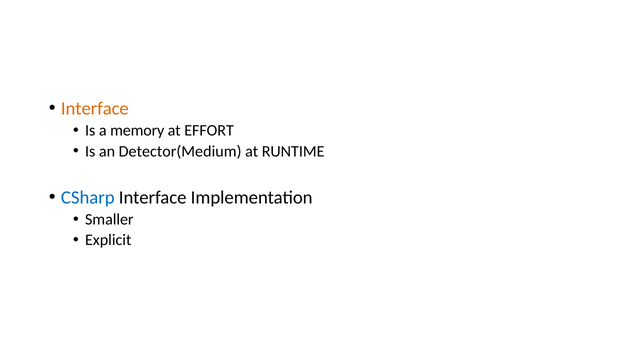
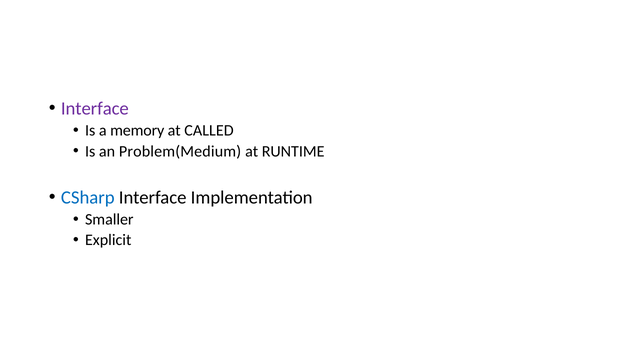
Interface at (95, 109) colour: orange -> purple
EFFORT: EFFORT -> CALLED
Detector(Medium: Detector(Medium -> Problem(Medium
